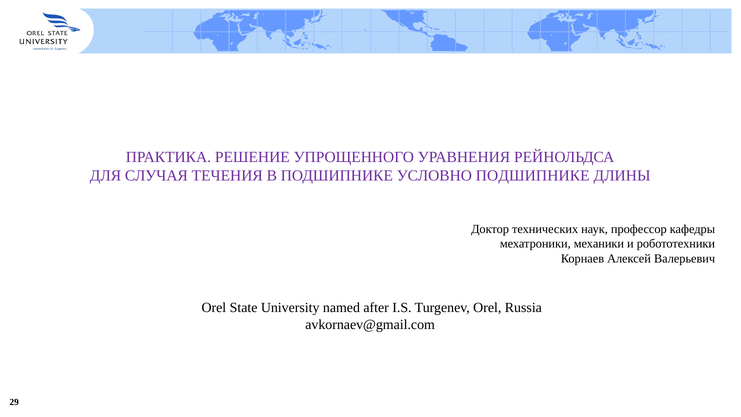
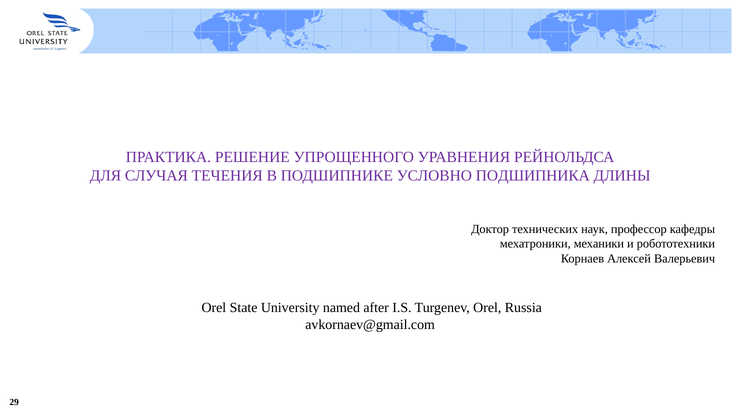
УСЛОВНО ПОДШИПНИКЕ: ПОДШИПНИКЕ -> ПОДШИПНИКА
